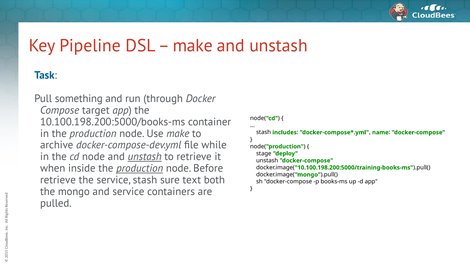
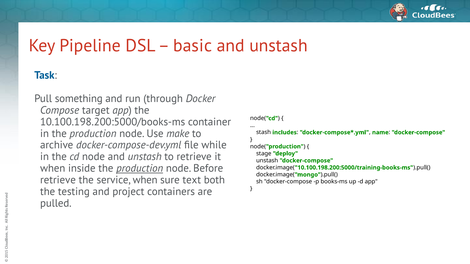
make at (193, 46): make -> basic
unstash at (145, 157) underline: present -> none
service stash: stash -> when
mongo: mongo -> testing
and service: service -> project
